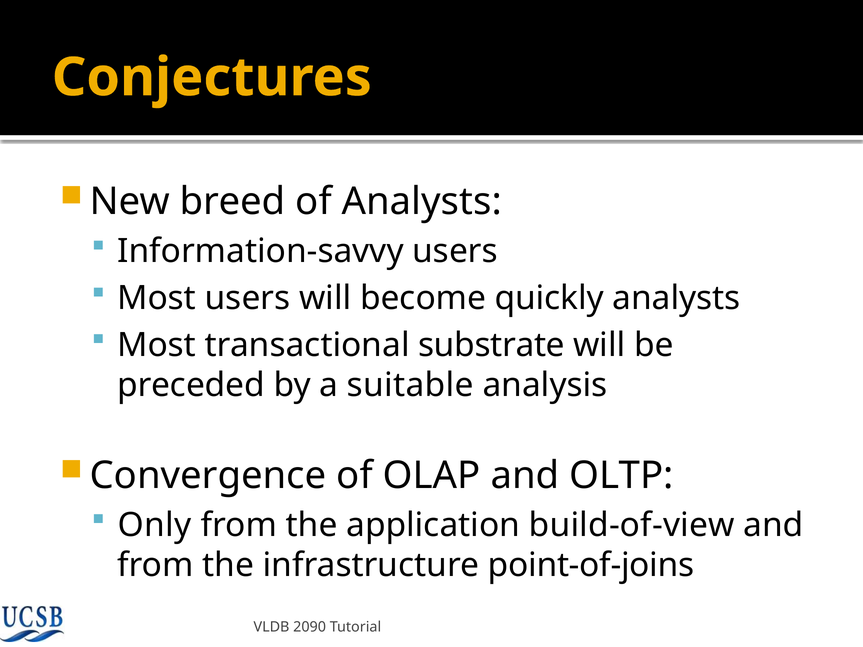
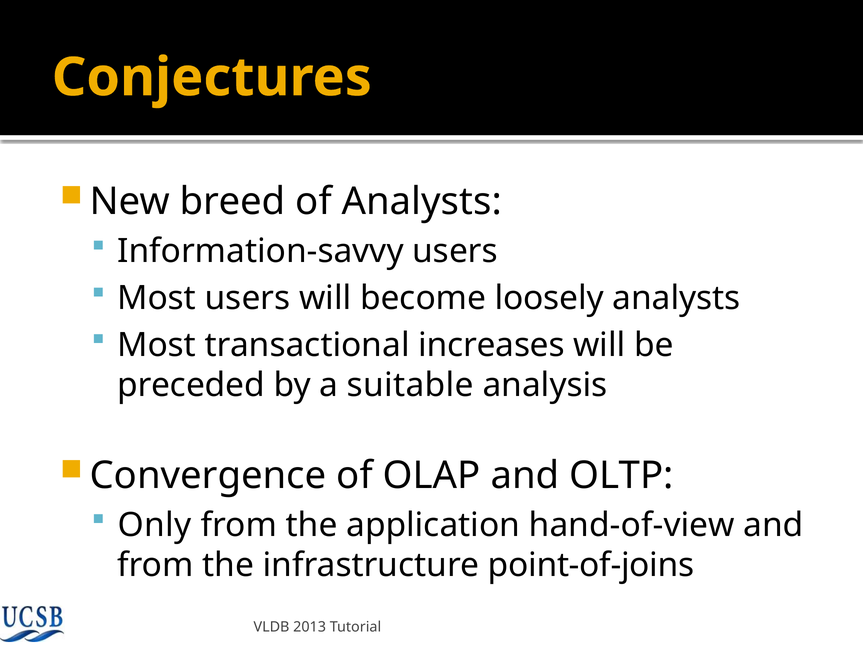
quickly: quickly -> loosely
substrate: substrate -> increases
build-of-view: build-of-view -> hand-of-view
2090: 2090 -> 2013
